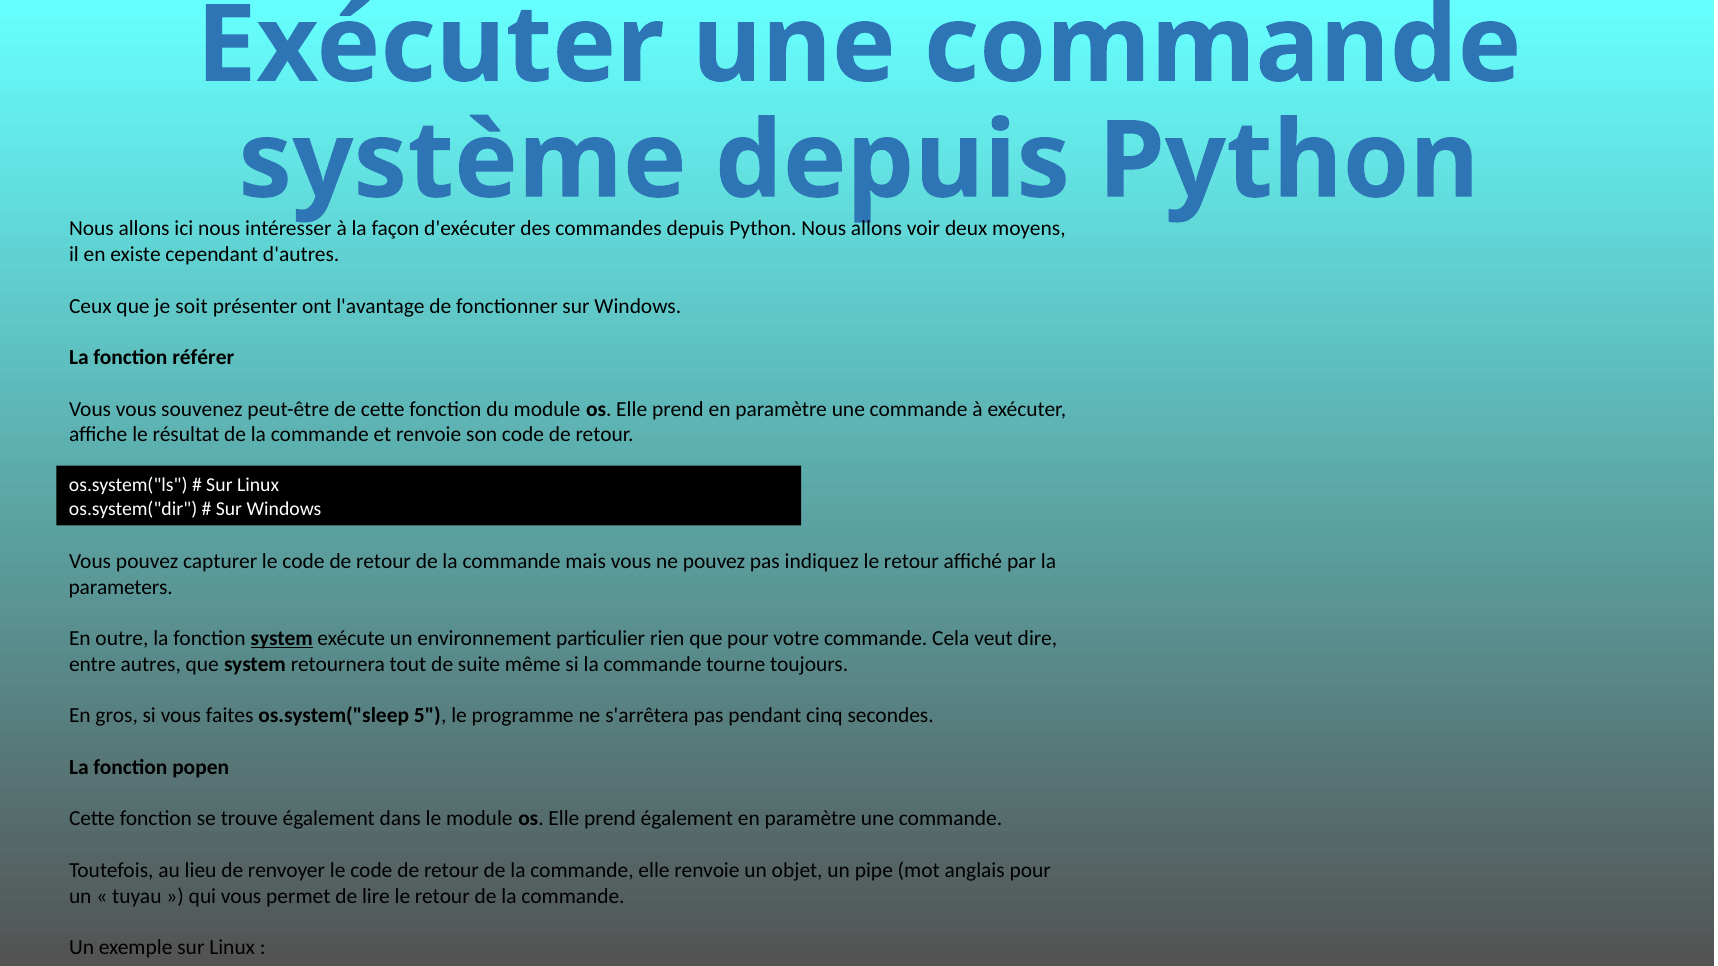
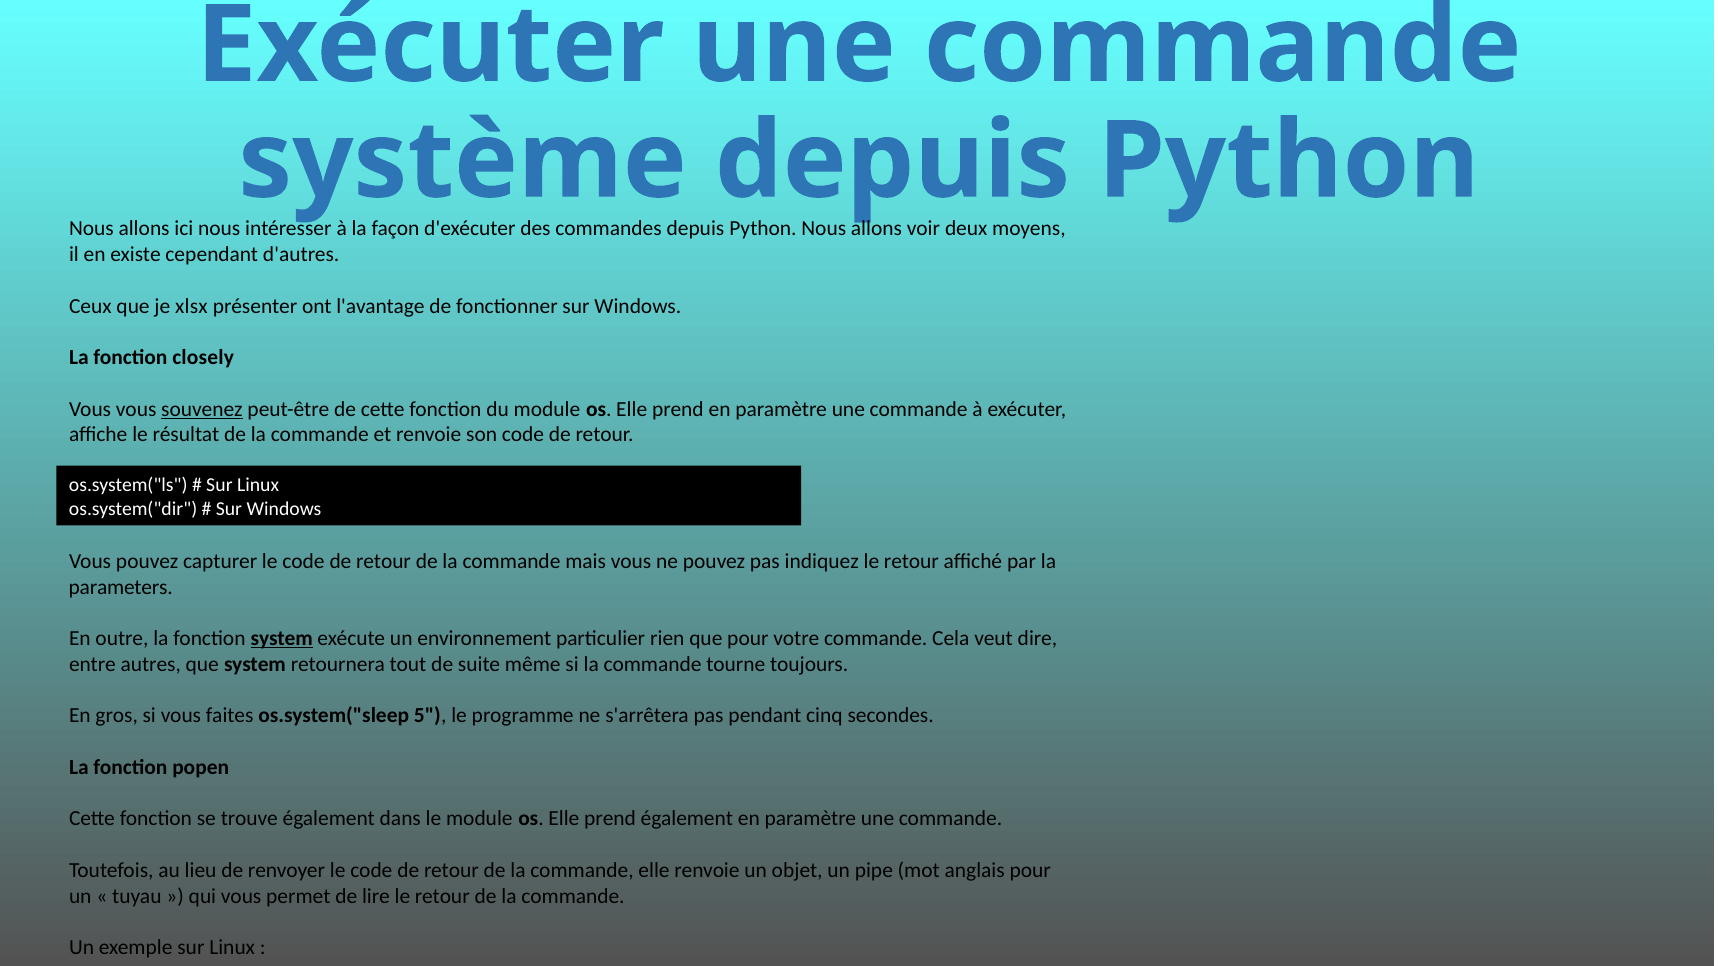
soit: soit -> xlsx
référer: référer -> closely
souvenez underline: none -> present
